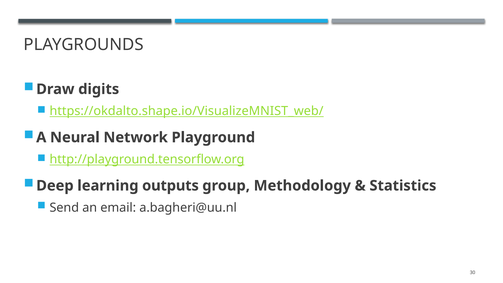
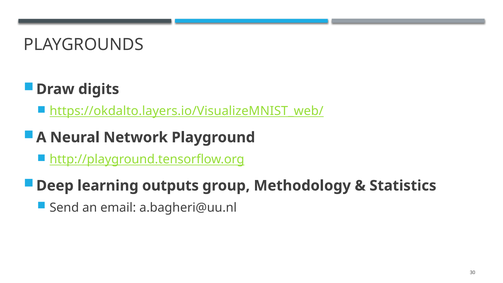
https://okdalto.shape.io/VisualizeMNIST_web/: https://okdalto.shape.io/VisualizeMNIST_web/ -> https://okdalto.layers.io/VisualizeMNIST_web/
